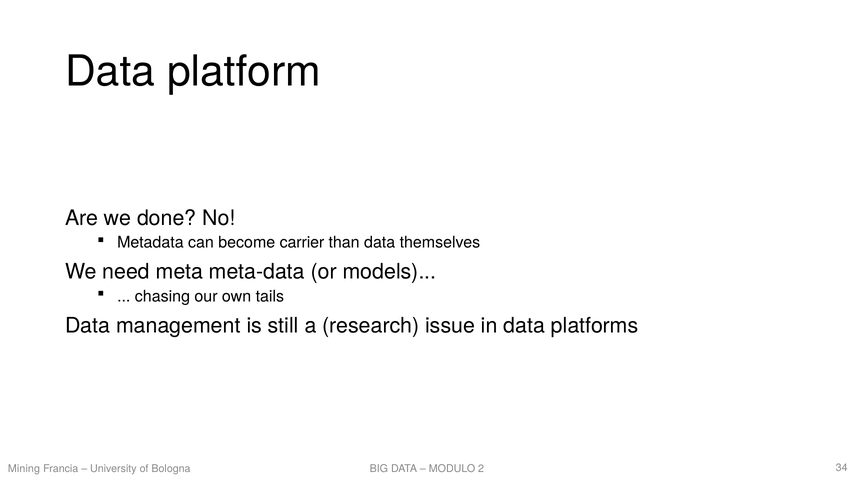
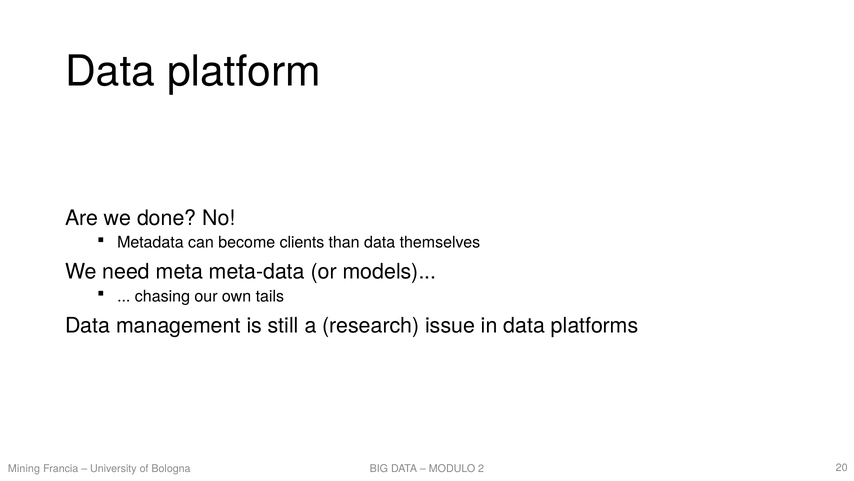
carrier: carrier -> clients
34: 34 -> 20
